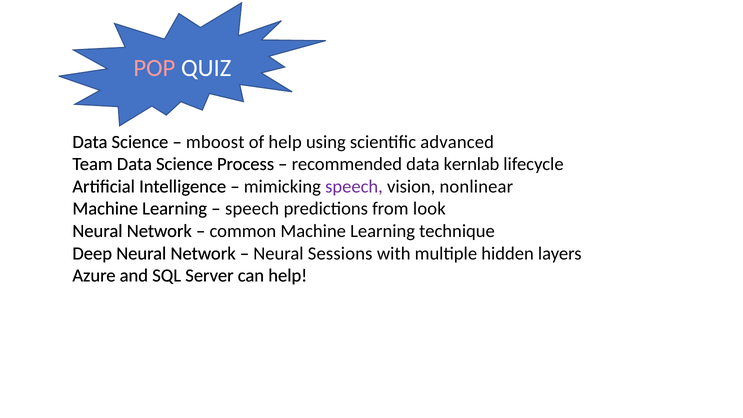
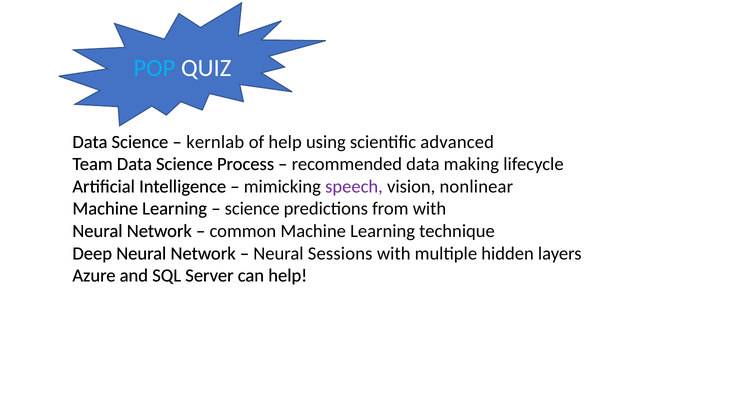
POP colour: pink -> light blue
mboost: mboost -> kernlab
kernlab: kernlab -> making
speech at (252, 209): speech -> science
from look: look -> with
